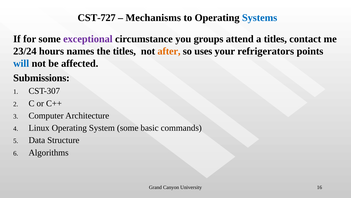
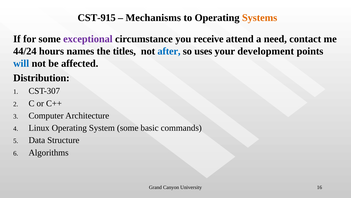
CST-727: CST-727 -> CST-915
Systems colour: blue -> orange
groups: groups -> receive
a titles: titles -> need
23/24: 23/24 -> 44/24
after colour: orange -> blue
refrigerators: refrigerators -> development
Submissions: Submissions -> Distribution
